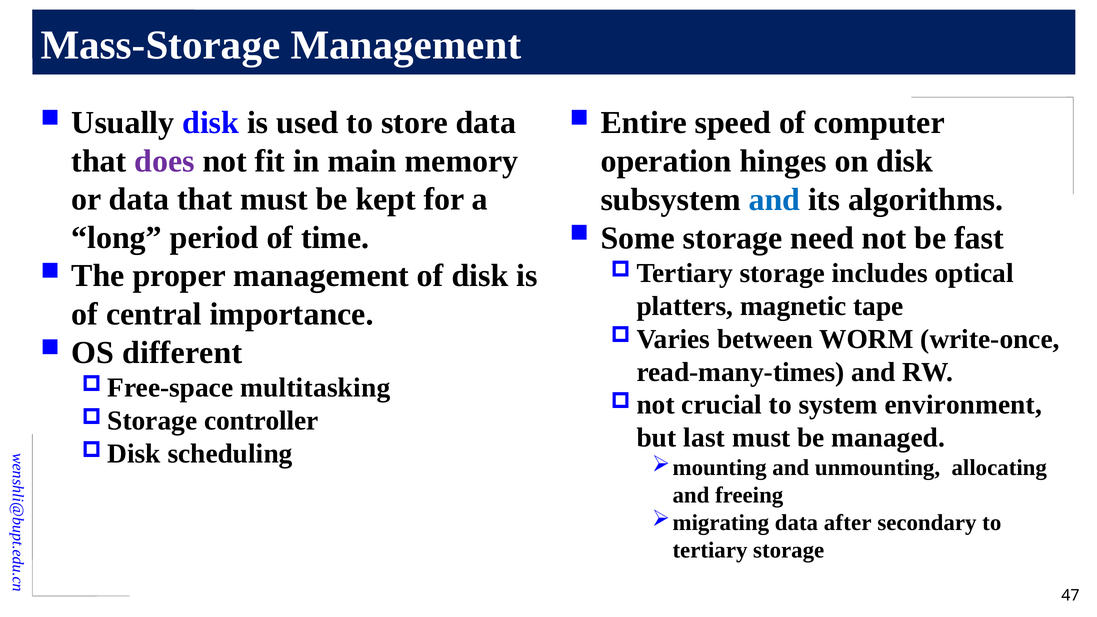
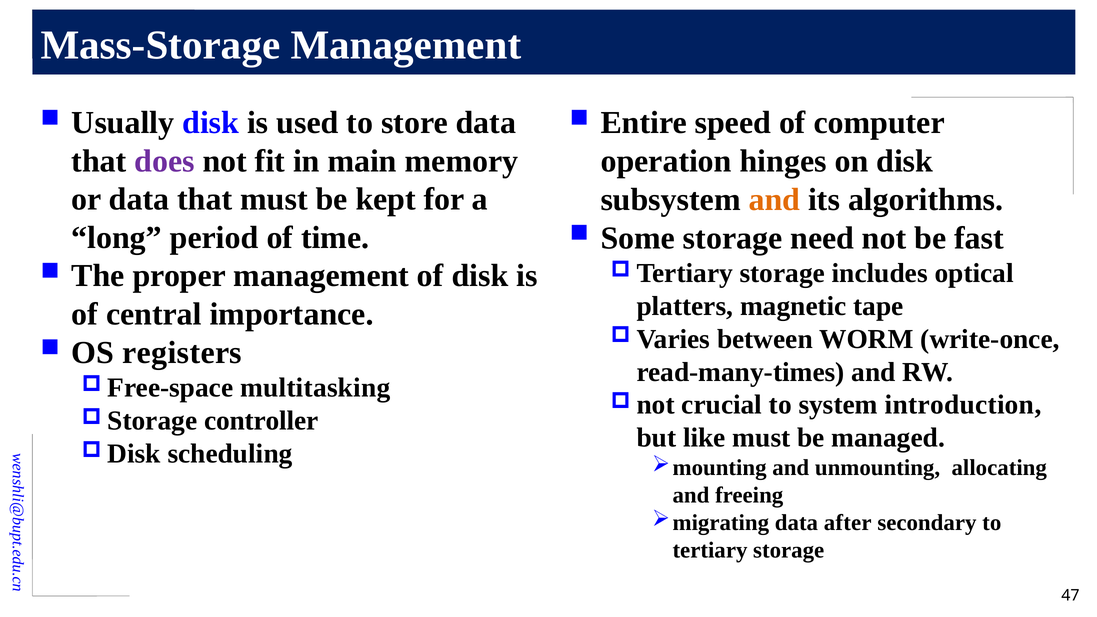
and at (774, 200) colour: blue -> orange
different: different -> registers
environment: environment -> introduction
last: last -> like
